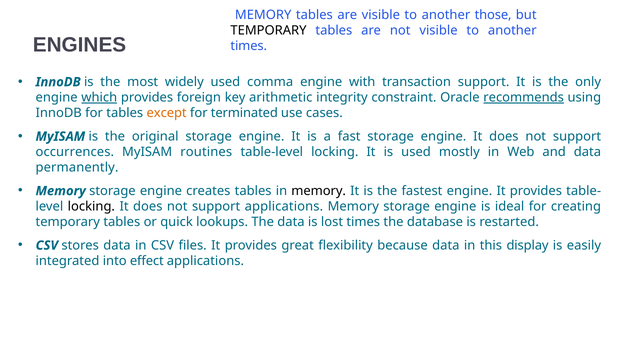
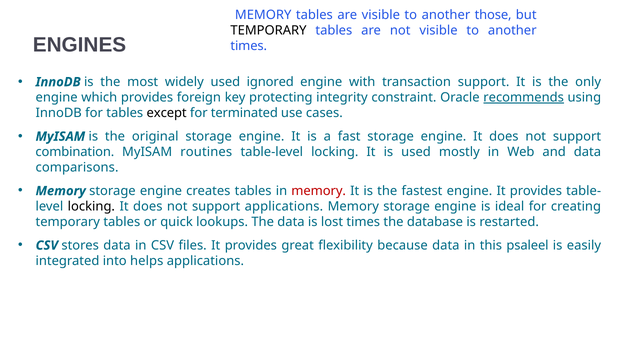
comma: comma -> ignored
which underline: present -> none
arithmetic: arithmetic -> protecting
except colour: orange -> black
occurrences: occurrences -> combination
permanently: permanently -> comparisons
memory at (319, 191) colour: black -> red
display: display -> psaleel
effect: effect -> helps
